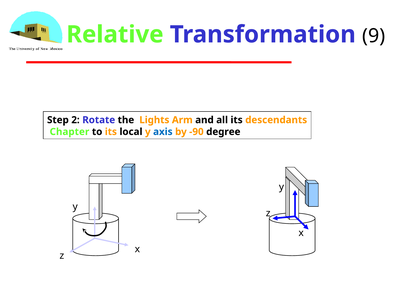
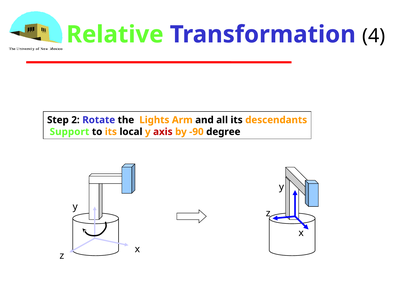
9: 9 -> 4
Chapter: Chapter -> Support
axis colour: blue -> red
